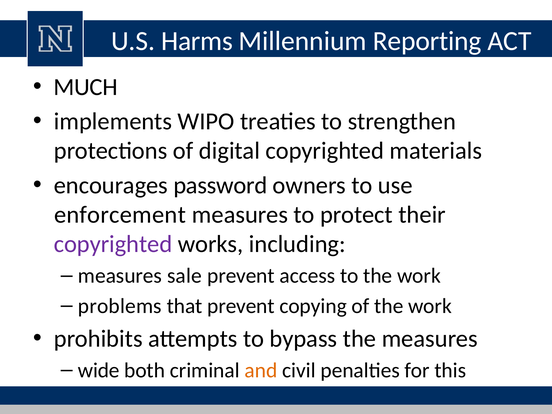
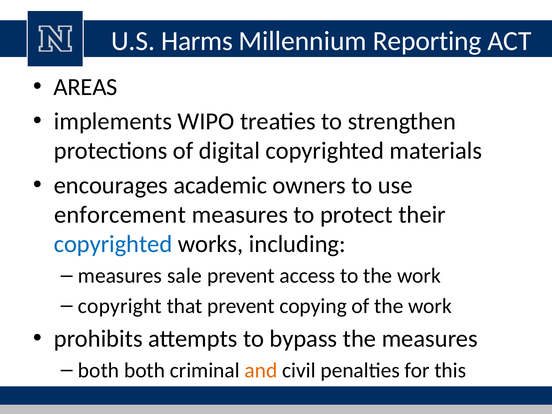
MUCH: MUCH -> AREAS
password: password -> academic
copyrighted at (113, 244) colour: purple -> blue
problems: problems -> copyright
wide at (99, 370): wide -> both
